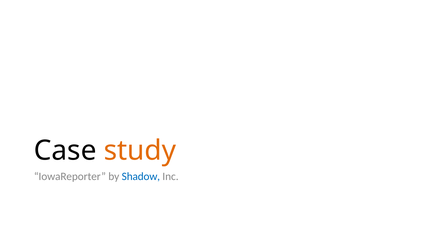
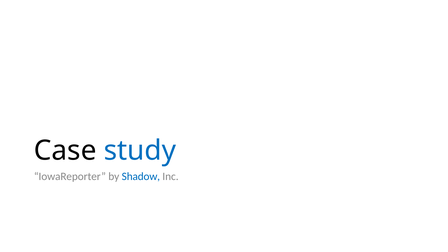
study colour: orange -> blue
